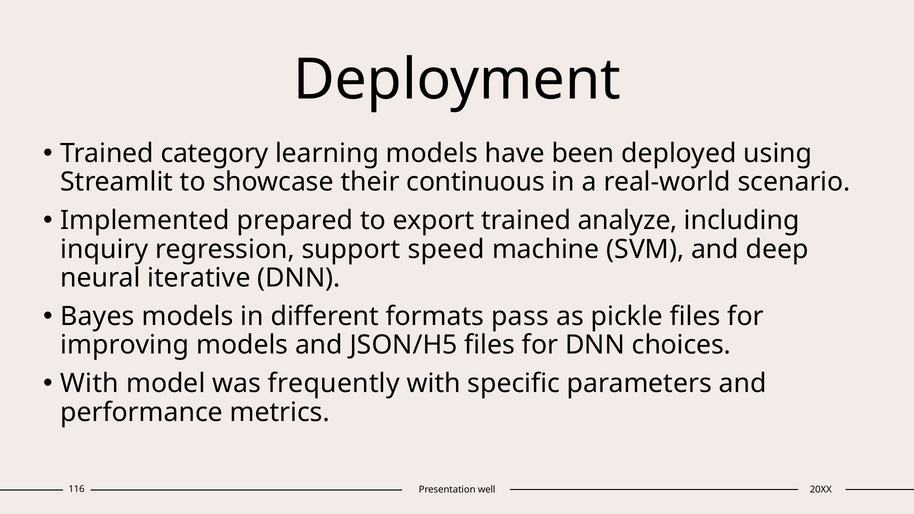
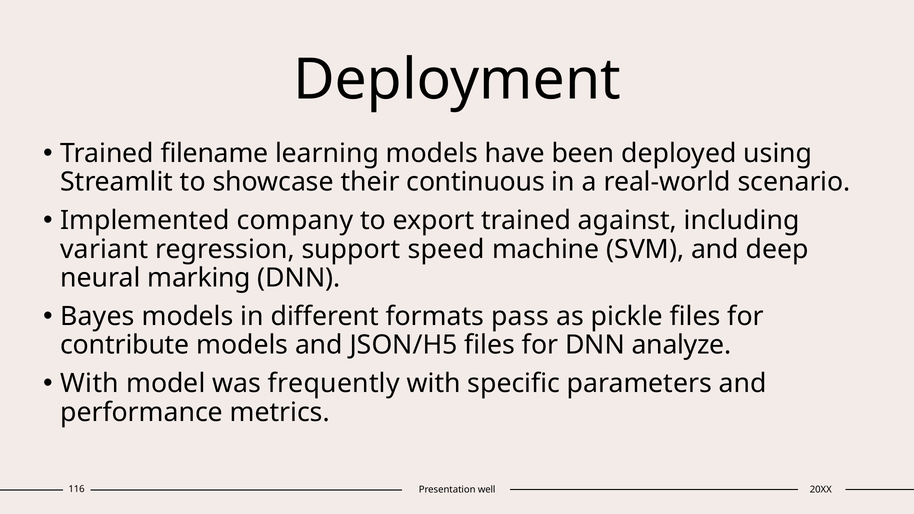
category: category -> filename
prepared: prepared -> company
analyze: analyze -> against
inquiry: inquiry -> variant
iterative: iterative -> marking
improving: improving -> contribute
choices: choices -> analyze
